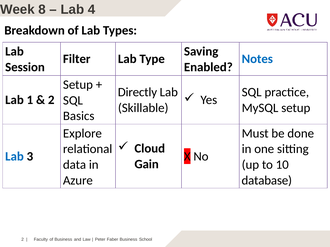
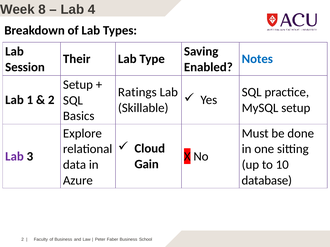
Filter: Filter -> Their
Directly: Directly -> Ratings
Lab at (14, 157) colour: blue -> purple
